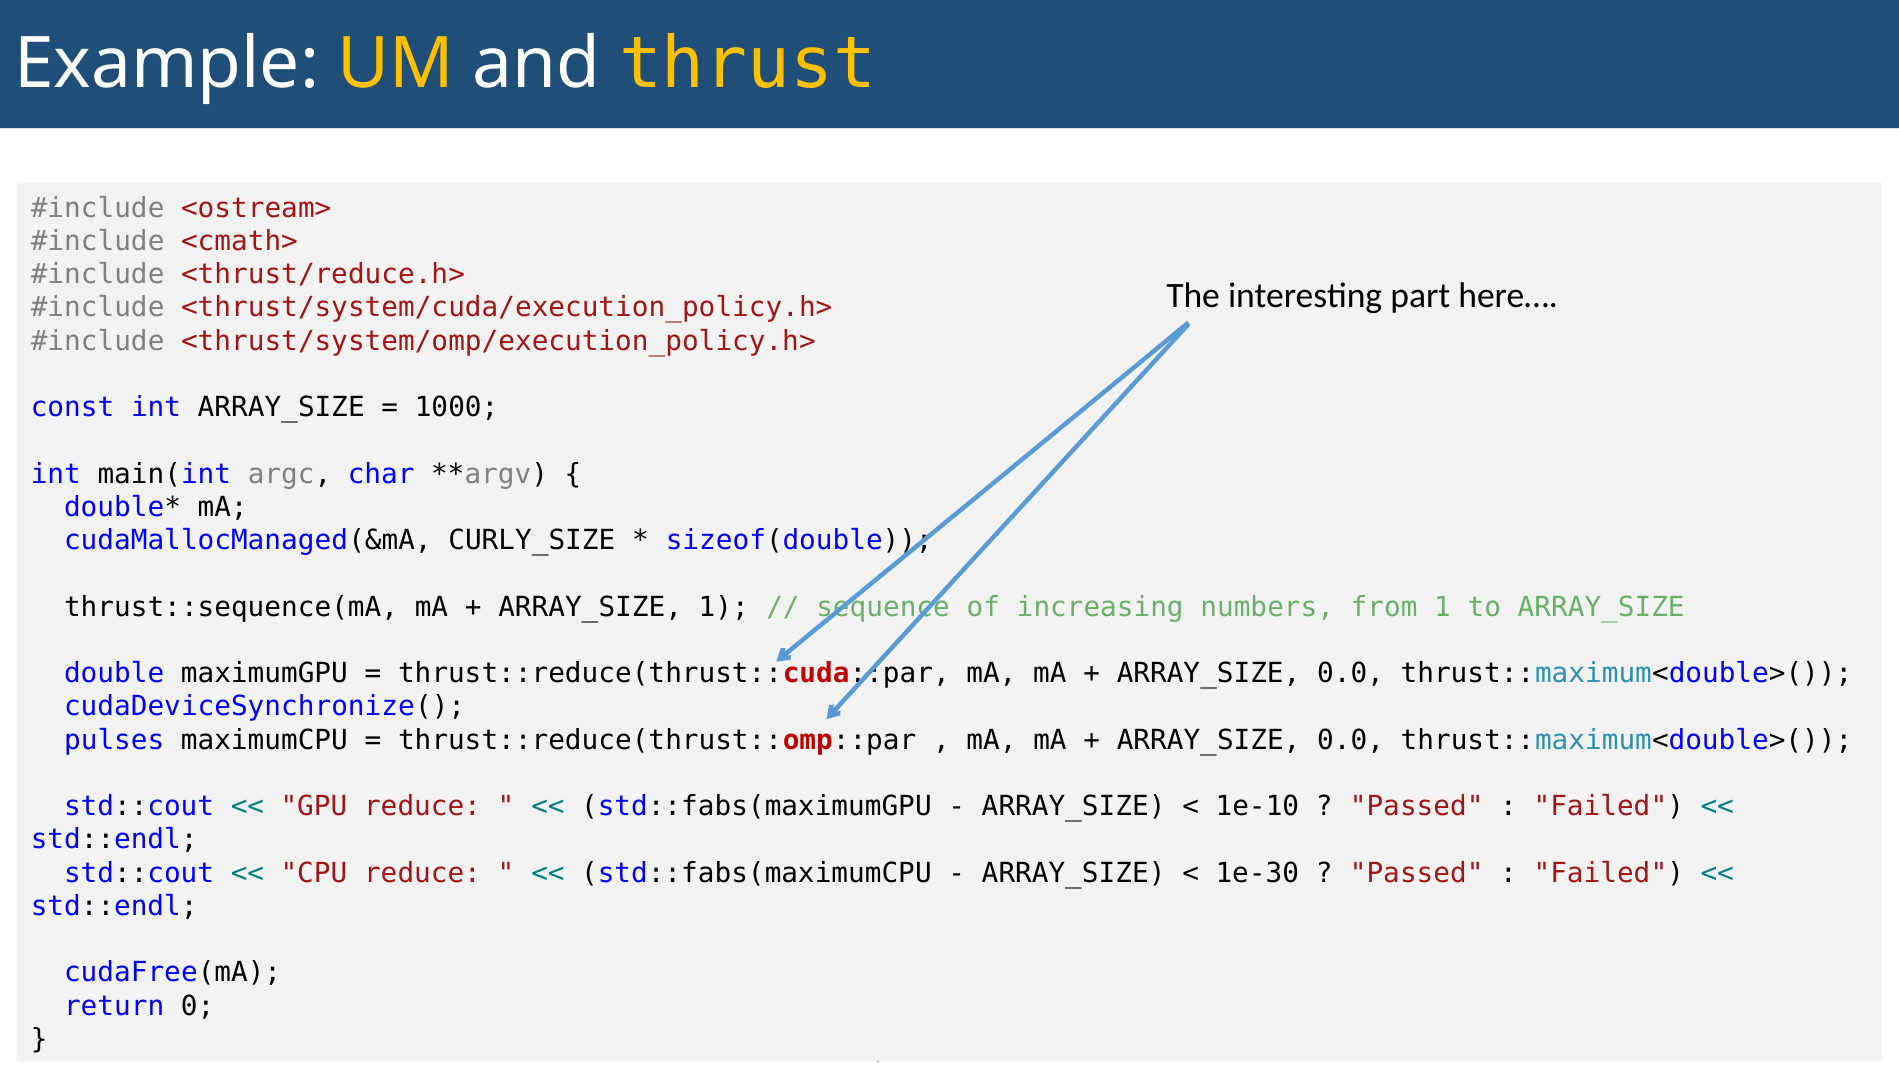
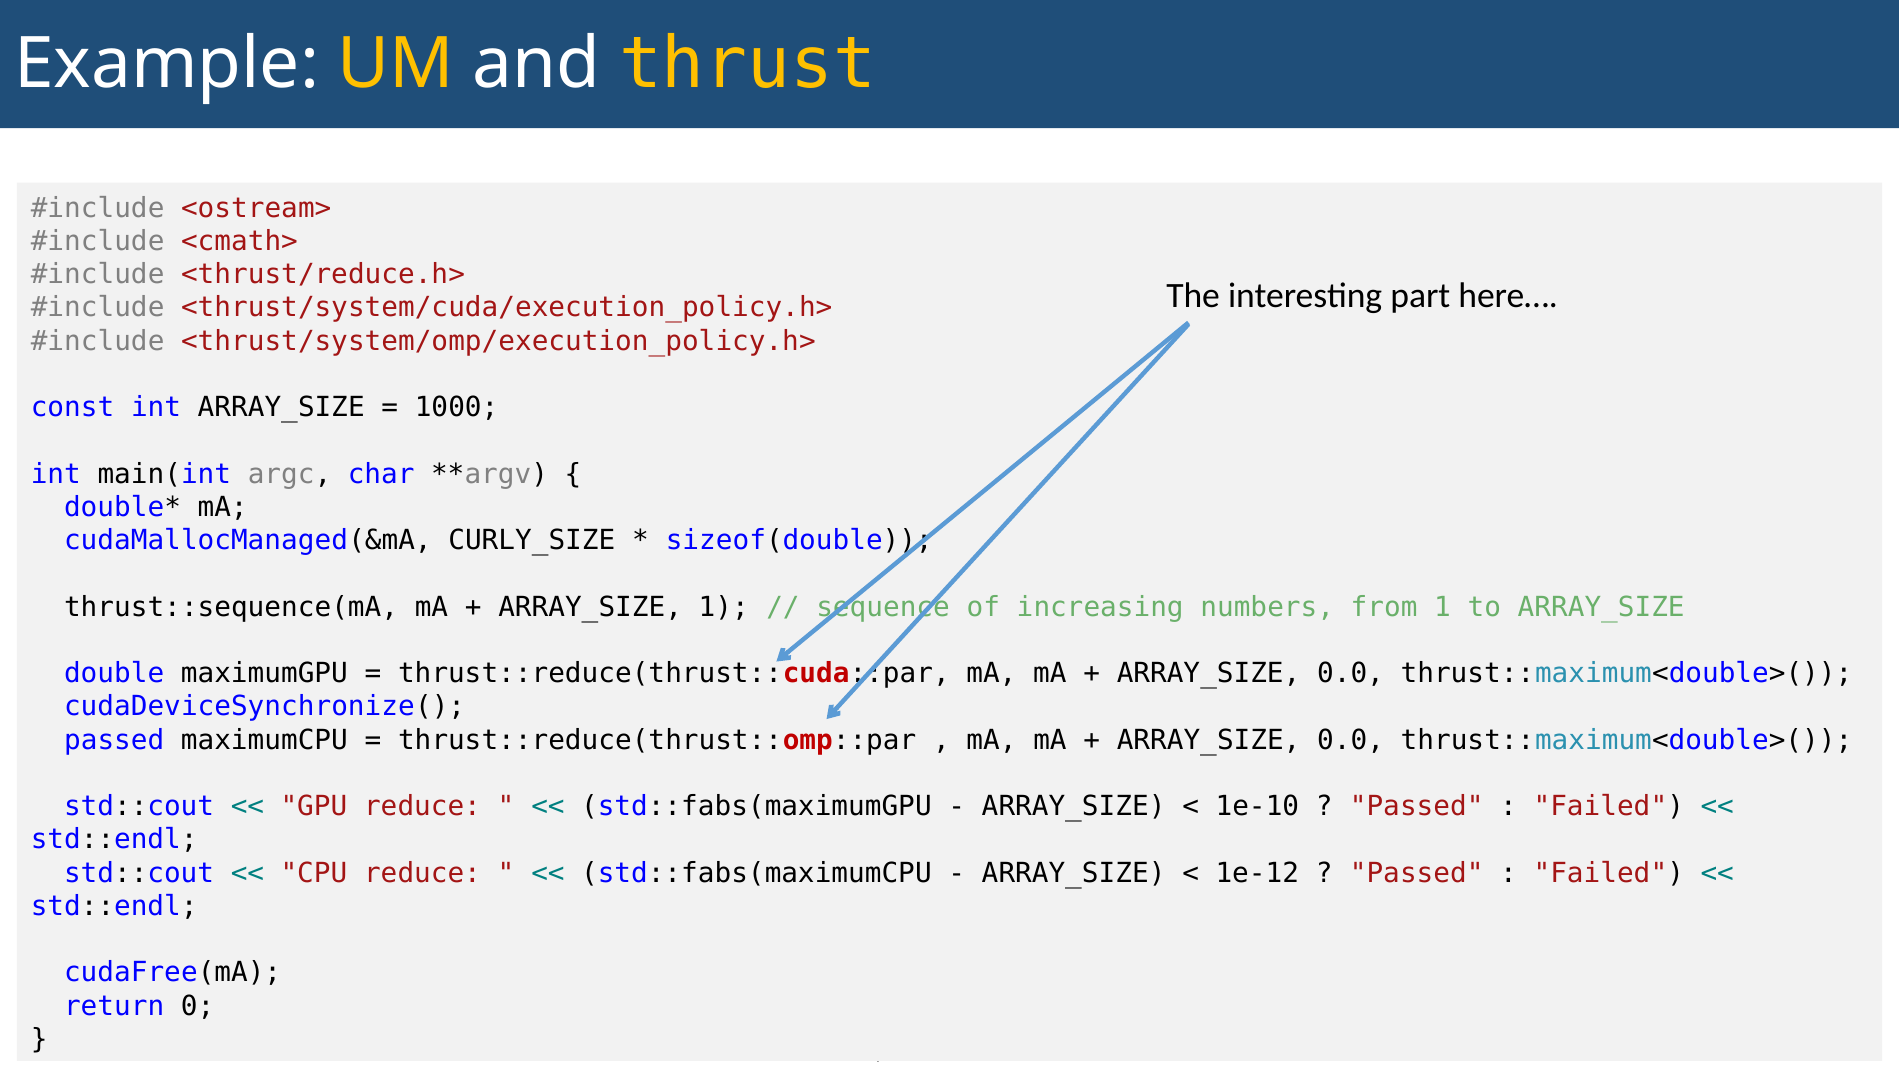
pulses at (114, 740): pulses -> passed
1e-30: 1e-30 -> 1e-12
